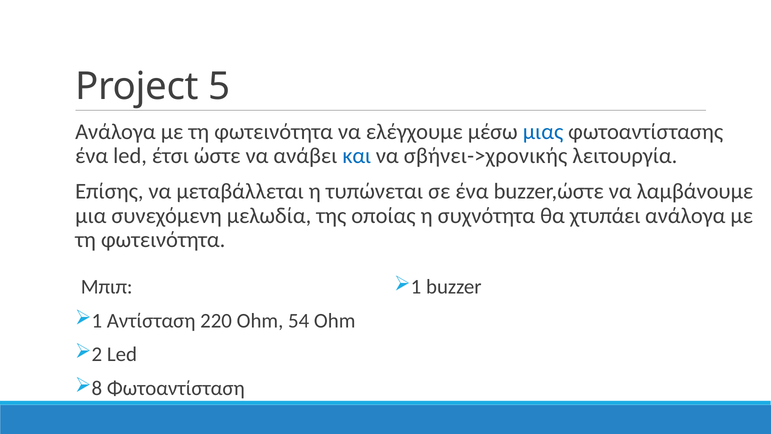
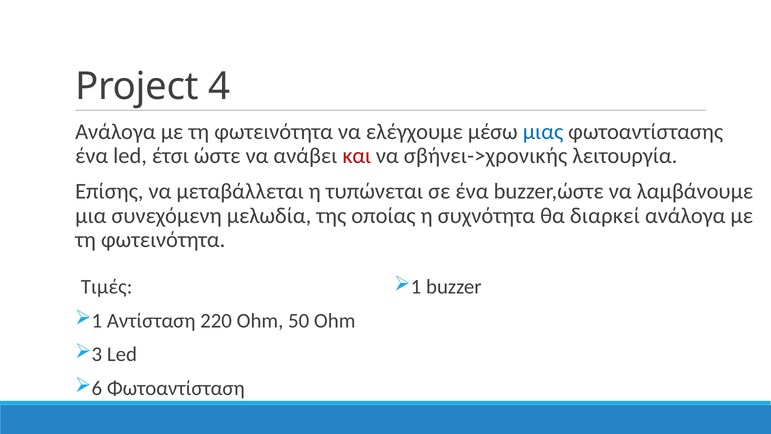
5: 5 -> 4
και colour: blue -> red
χτυπάει: χτυπάει -> διαρκεί
Μπιπ: Μπιπ -> Τιμές
54: 54 -> 50
2: 2 -> 3
8: 8 -> 6
